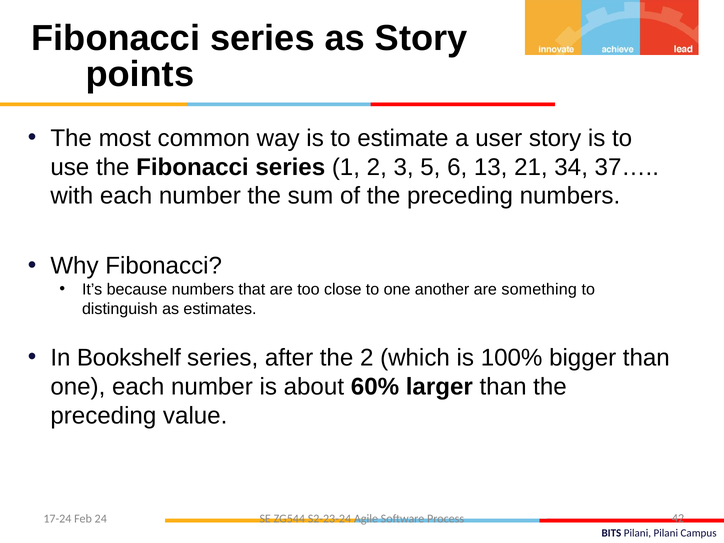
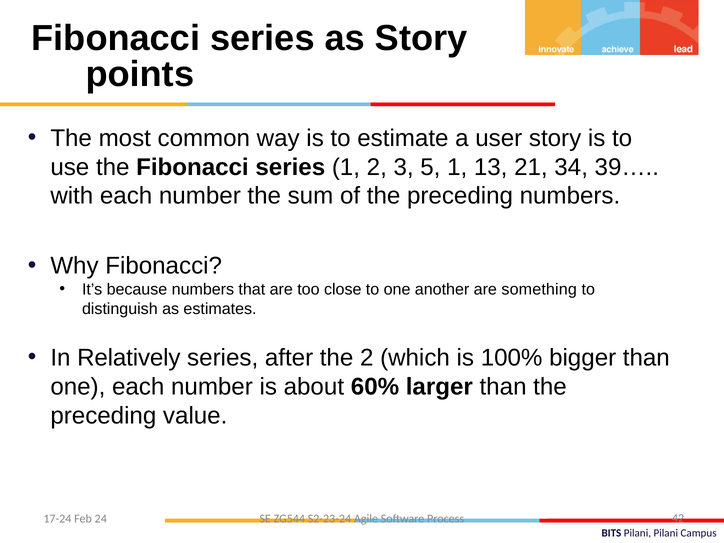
5 6: 6 -> 1
37…: 37… -> 39…
Bookshelf: Bookshelf -> Relatively
